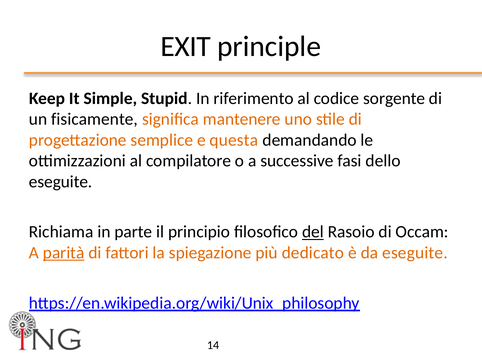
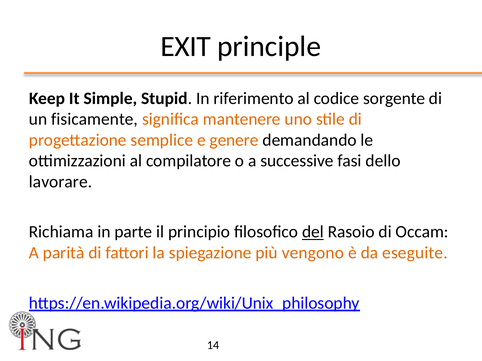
questa: questa -> genere
eseguite at (61, 182): eseguite -> lavorare
parità underline: present -> none
dedicato: dedicato -> vengono
